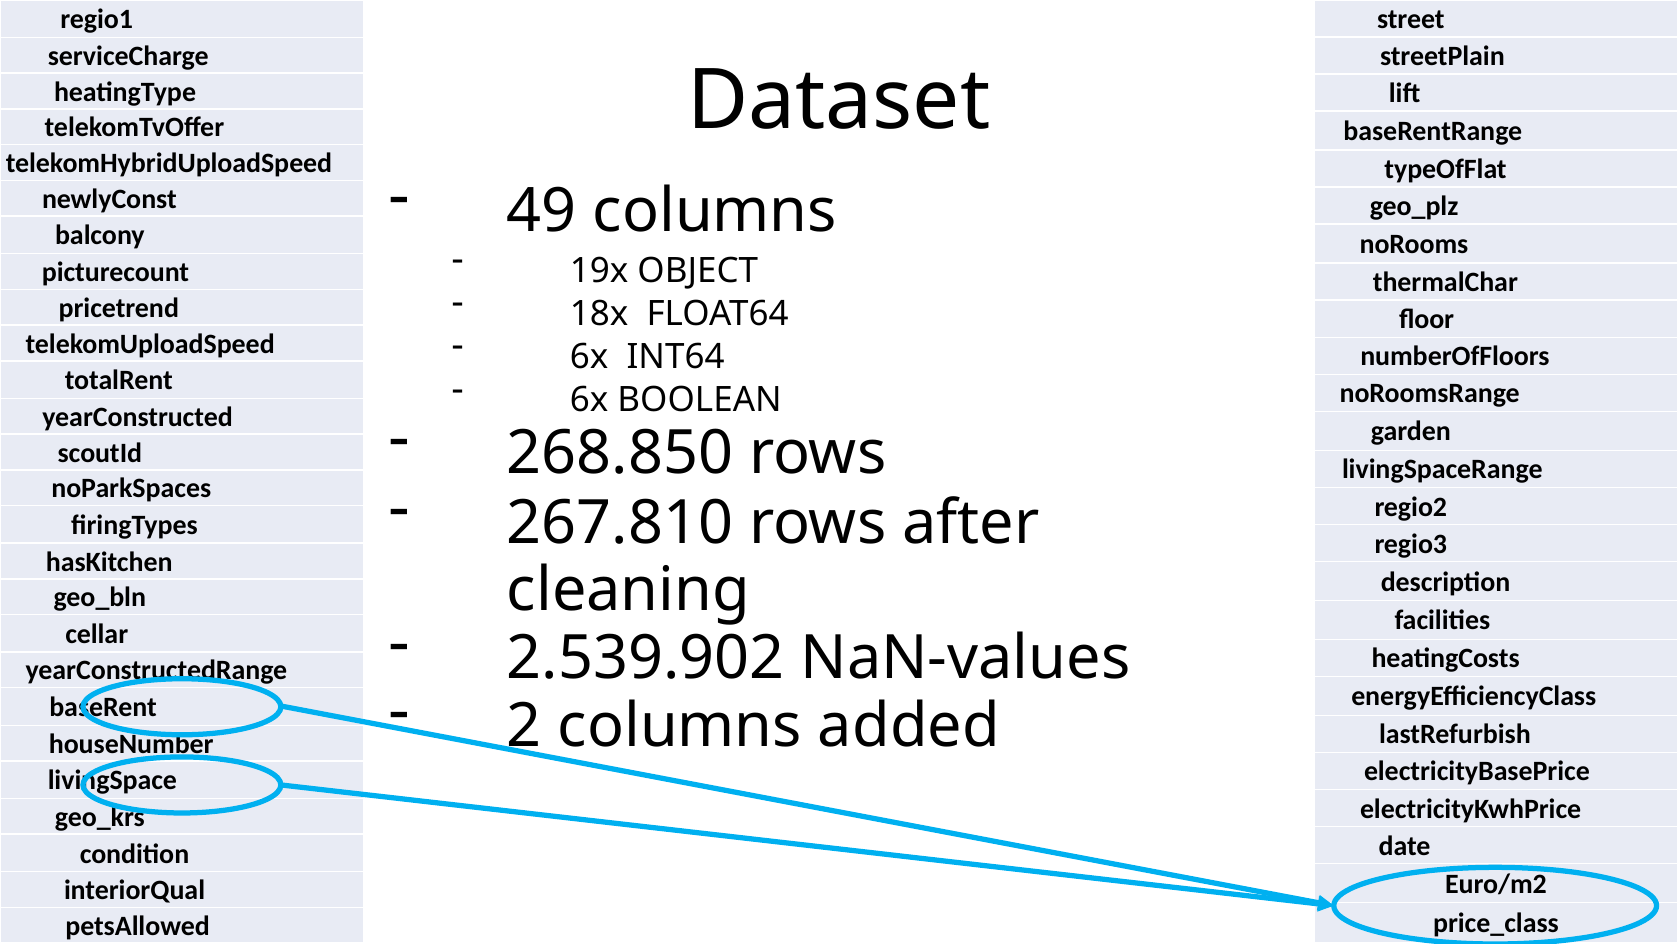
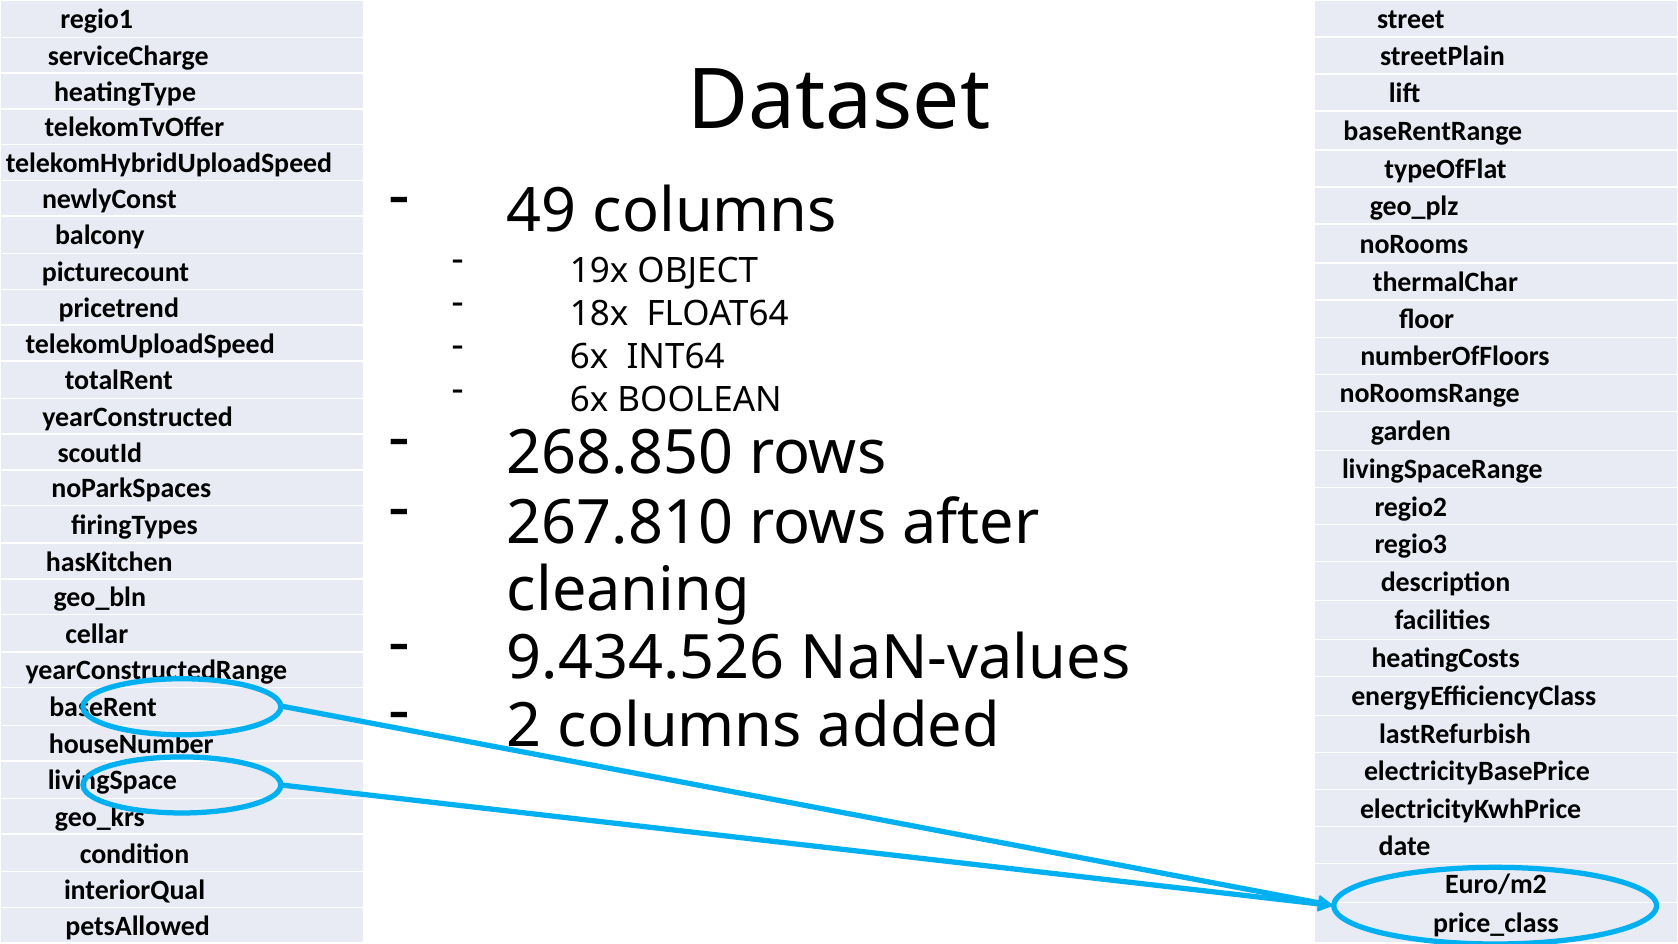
2.539.902: 2.539.902 -> 9.434.526
